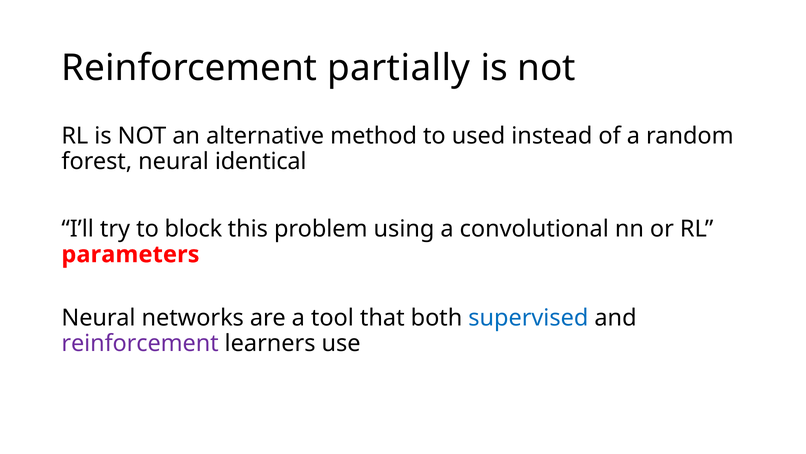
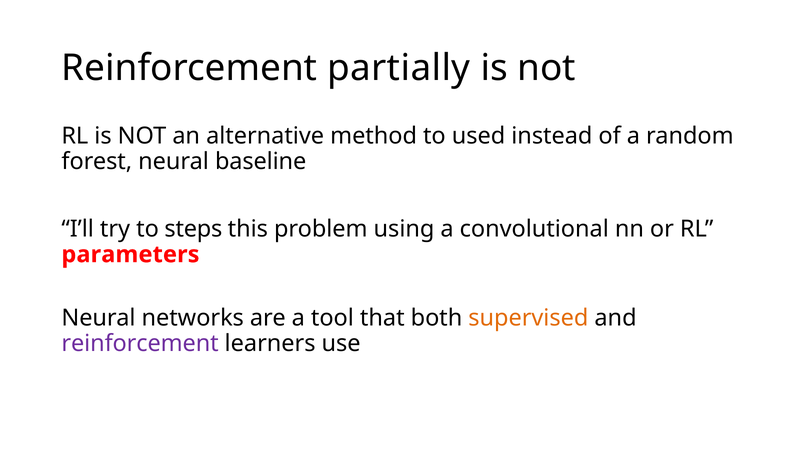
identical: identical -> baseline
block: block -> steps
supervised colour: blue -> orange
